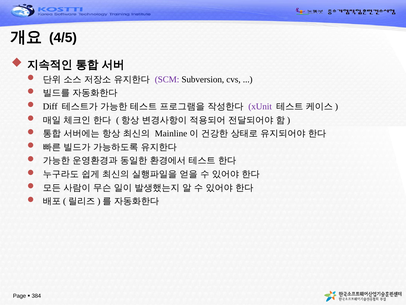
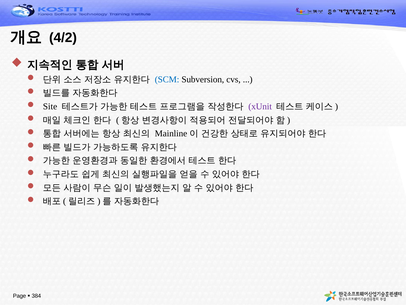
4/5: 4/5 -> 4/2
SCM colour: purple -> blue
Diff: Diff -> Site
